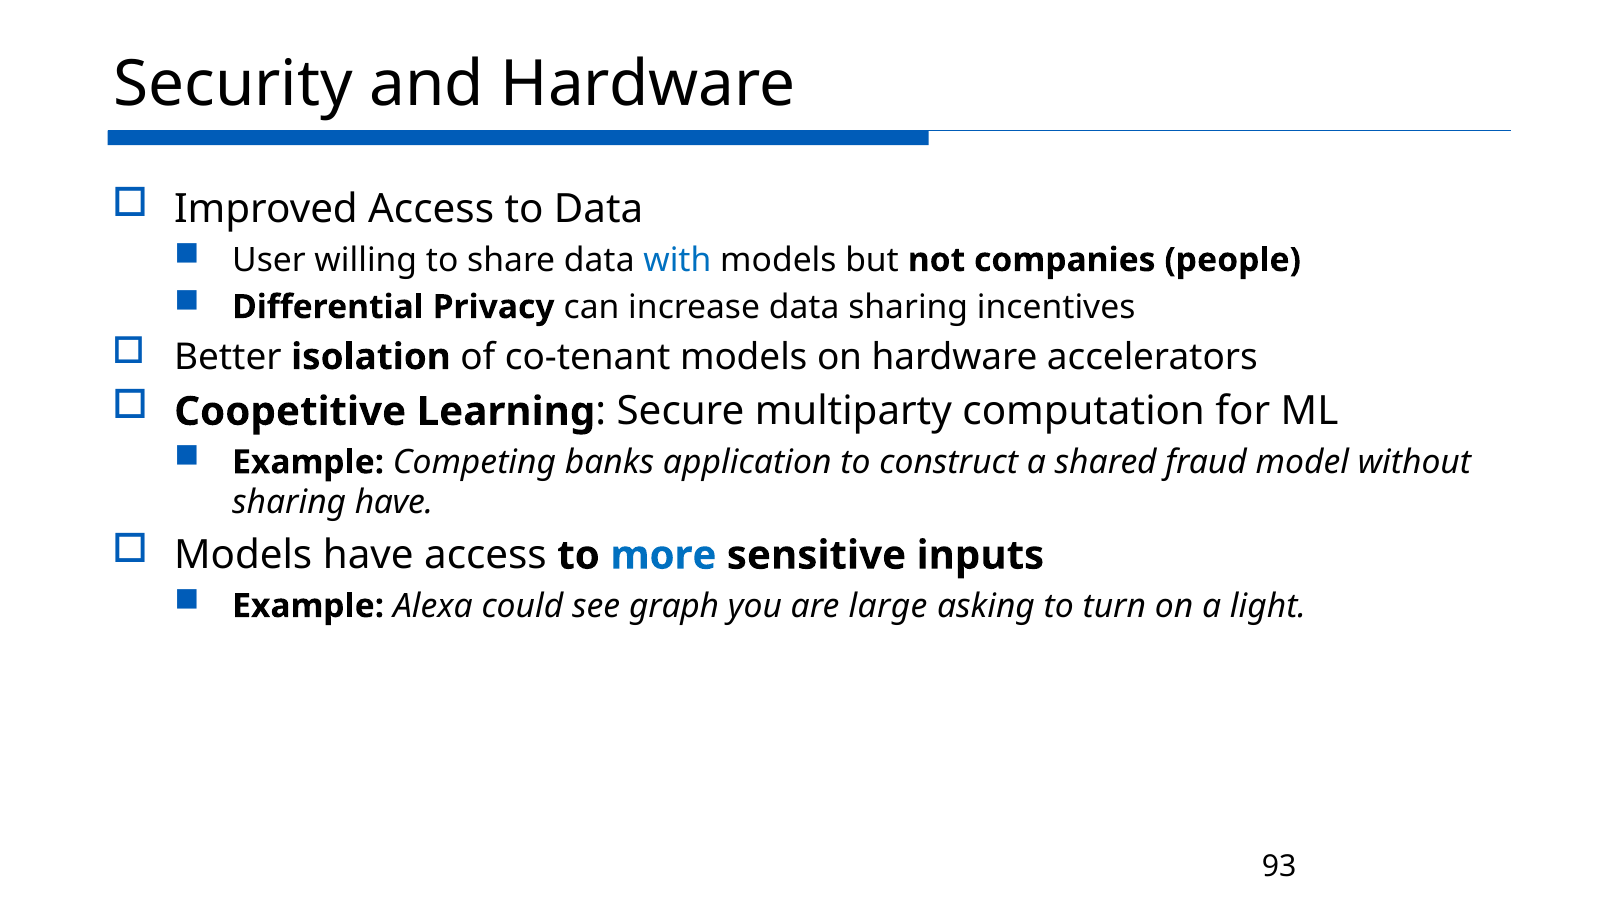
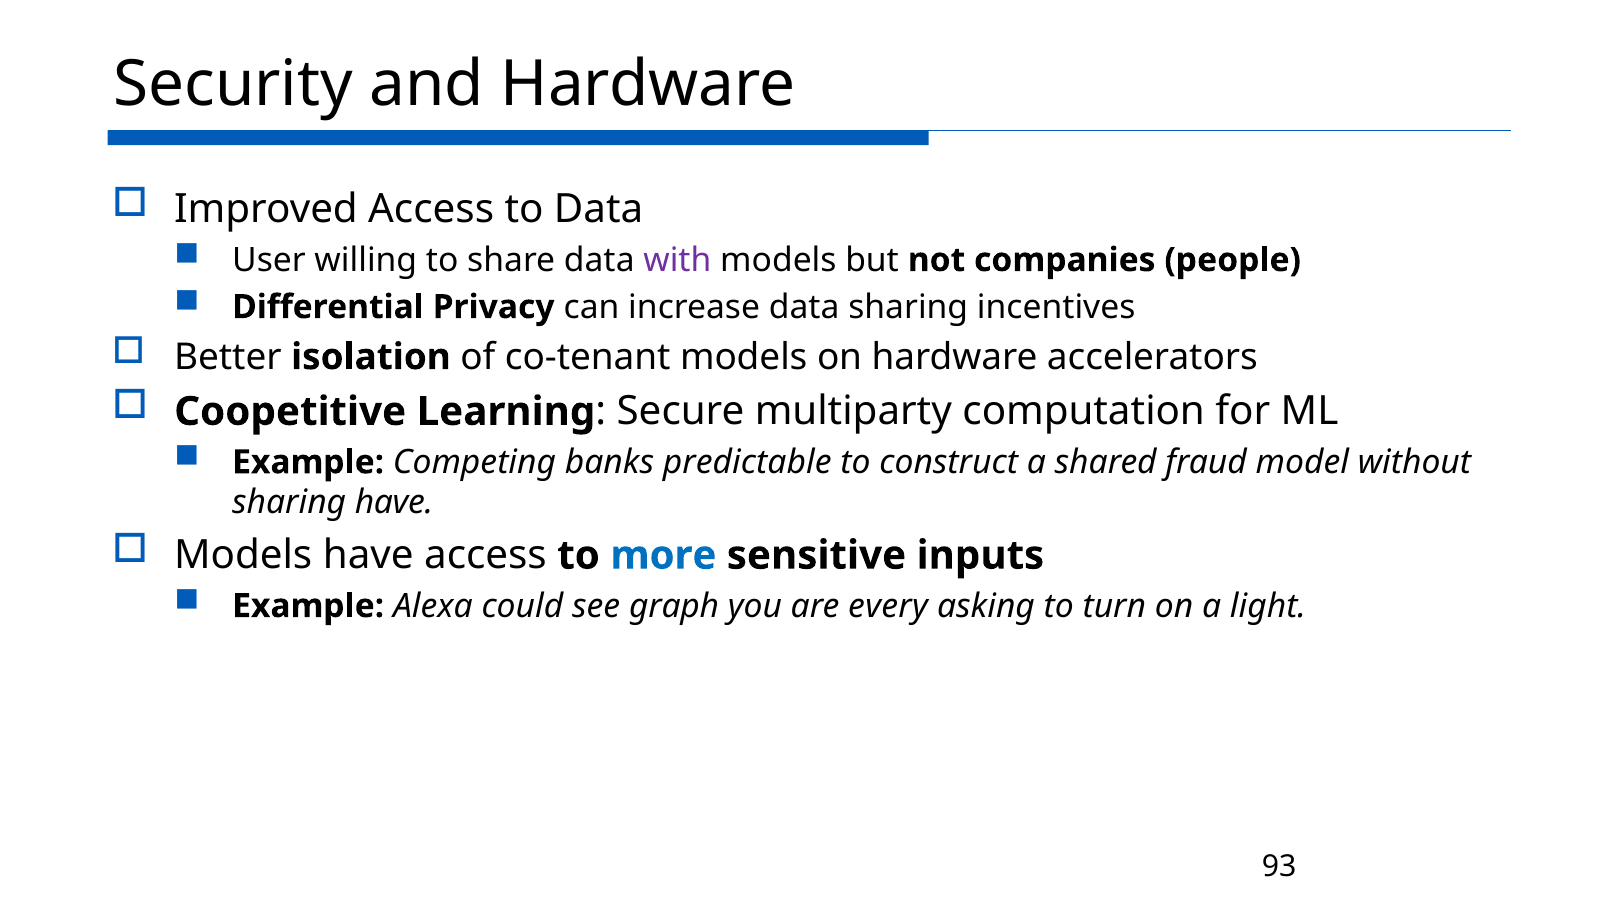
with colour: blue -> purple
application: application -> predictable
large: large -> every
